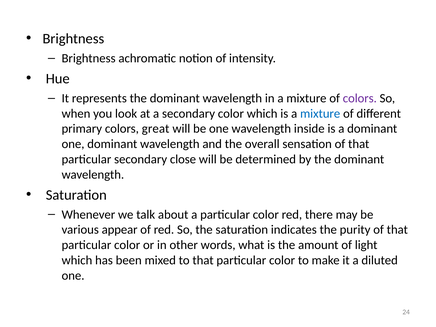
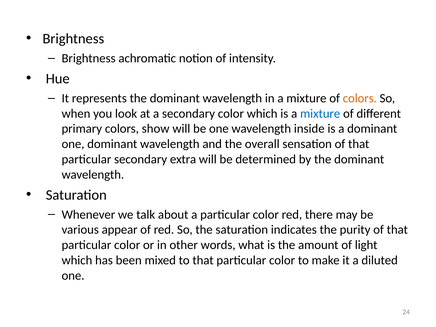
colors at (360, 98) colour: purple -> orange
great: great -> show
close: close -> extra
